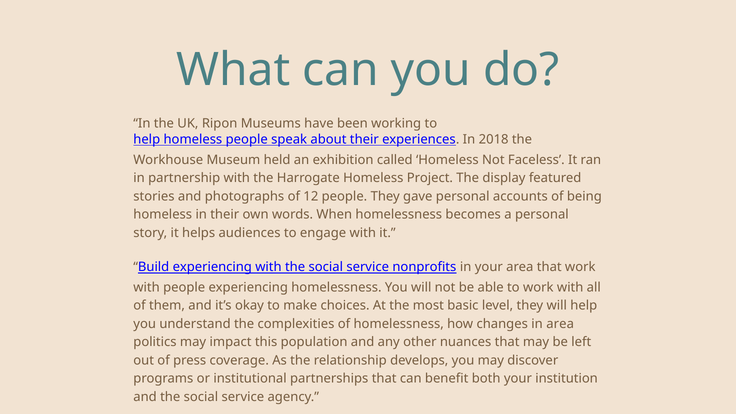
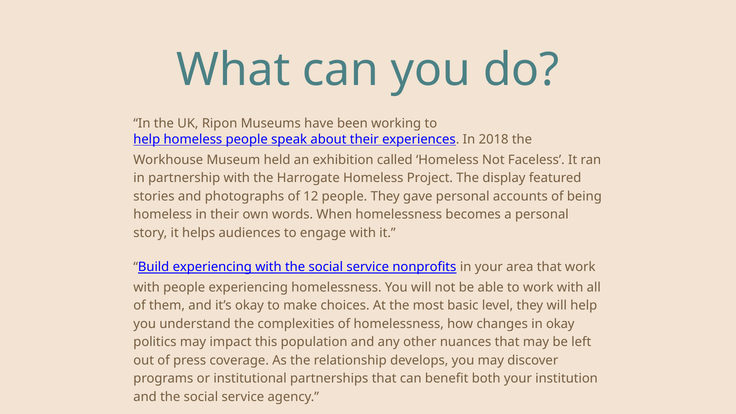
in area: area -> okay
